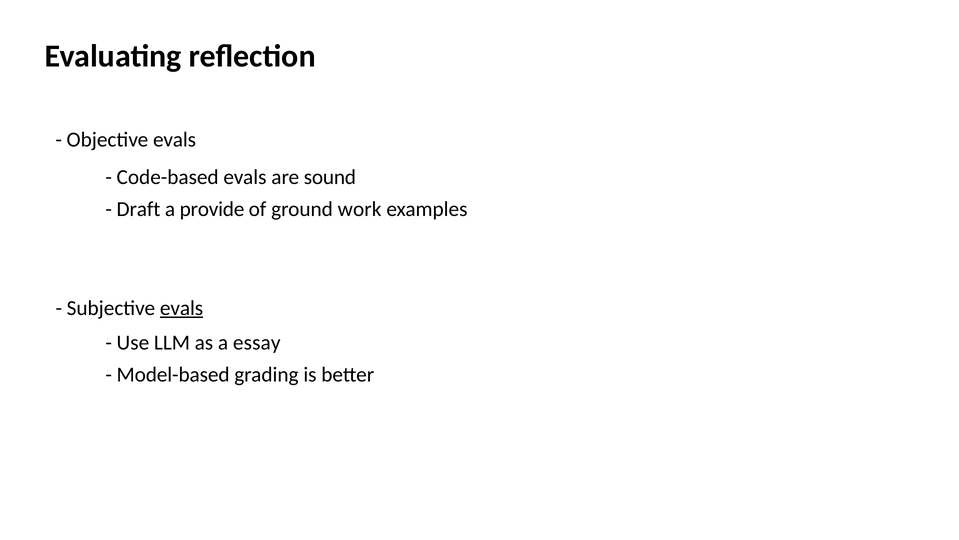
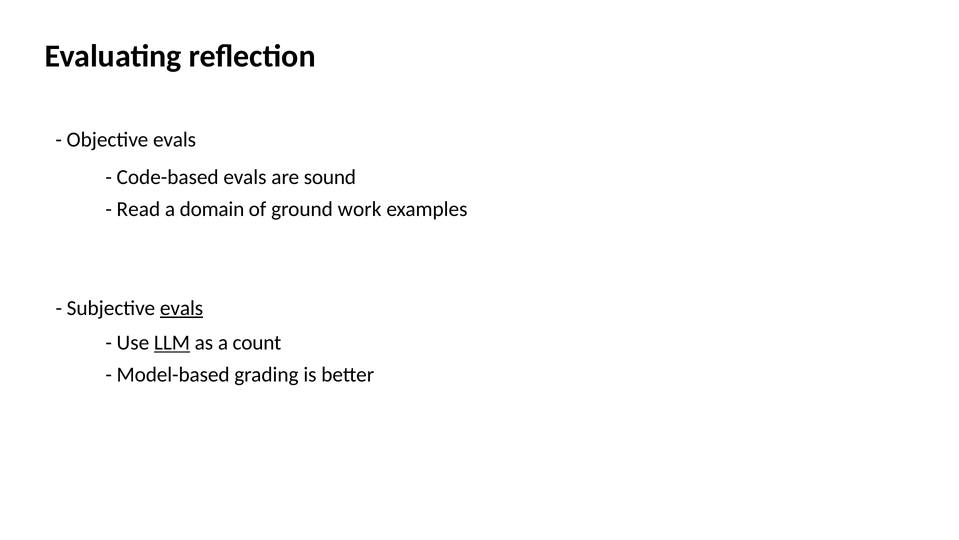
Draft: Draft -> Read
provide: provide -> domain
LLM underline: none -> present
essay: essay -> count
